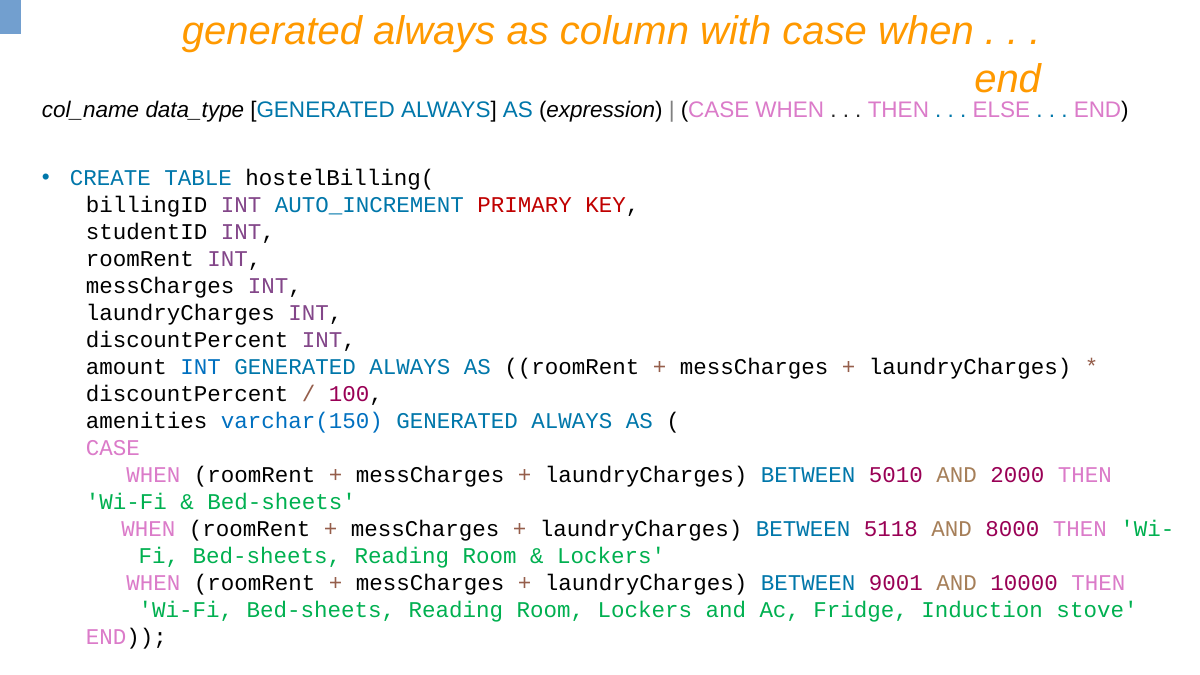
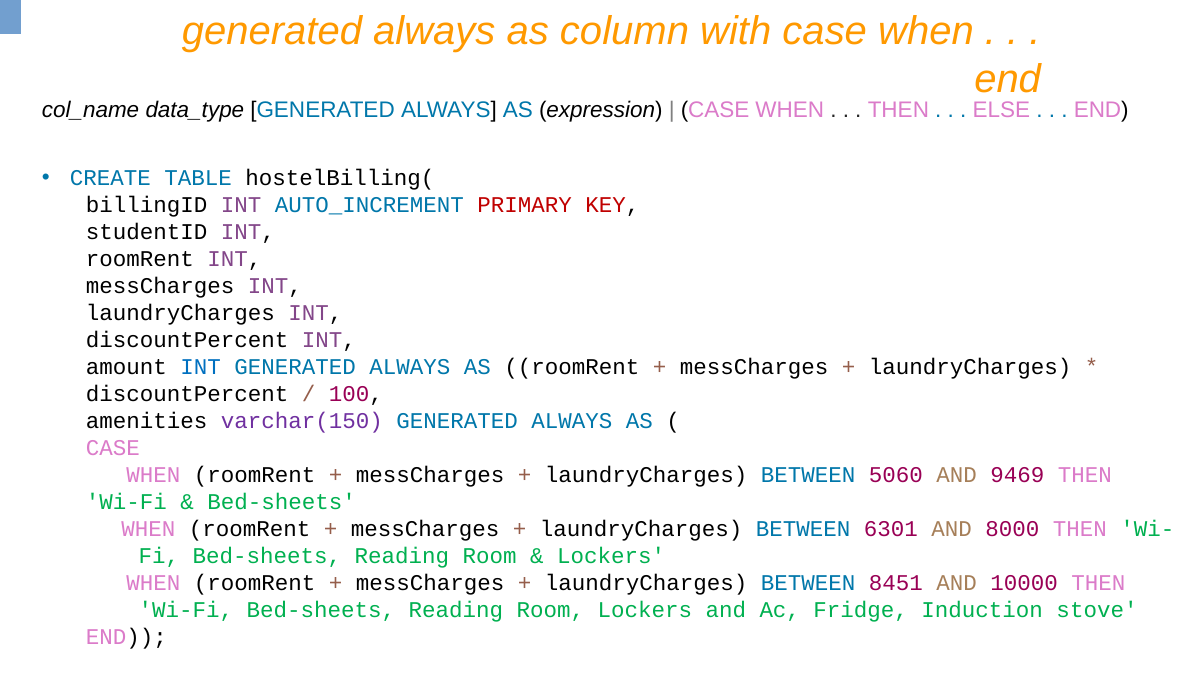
varchar(150 colour: blue -> purple
5010: 5010 -> 5060
2000: 2000 -> 9469
5118: 5118 -> 6301
9001: 9001 -> 8451
